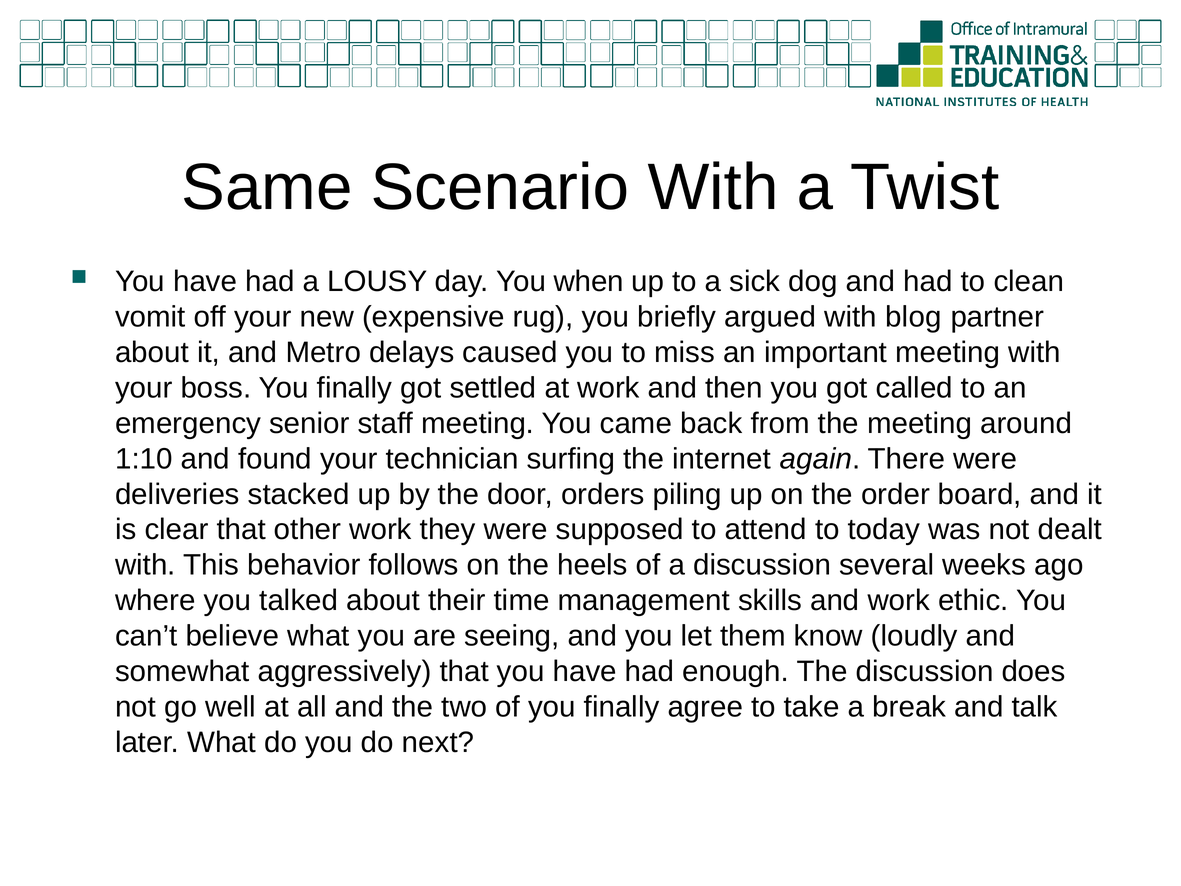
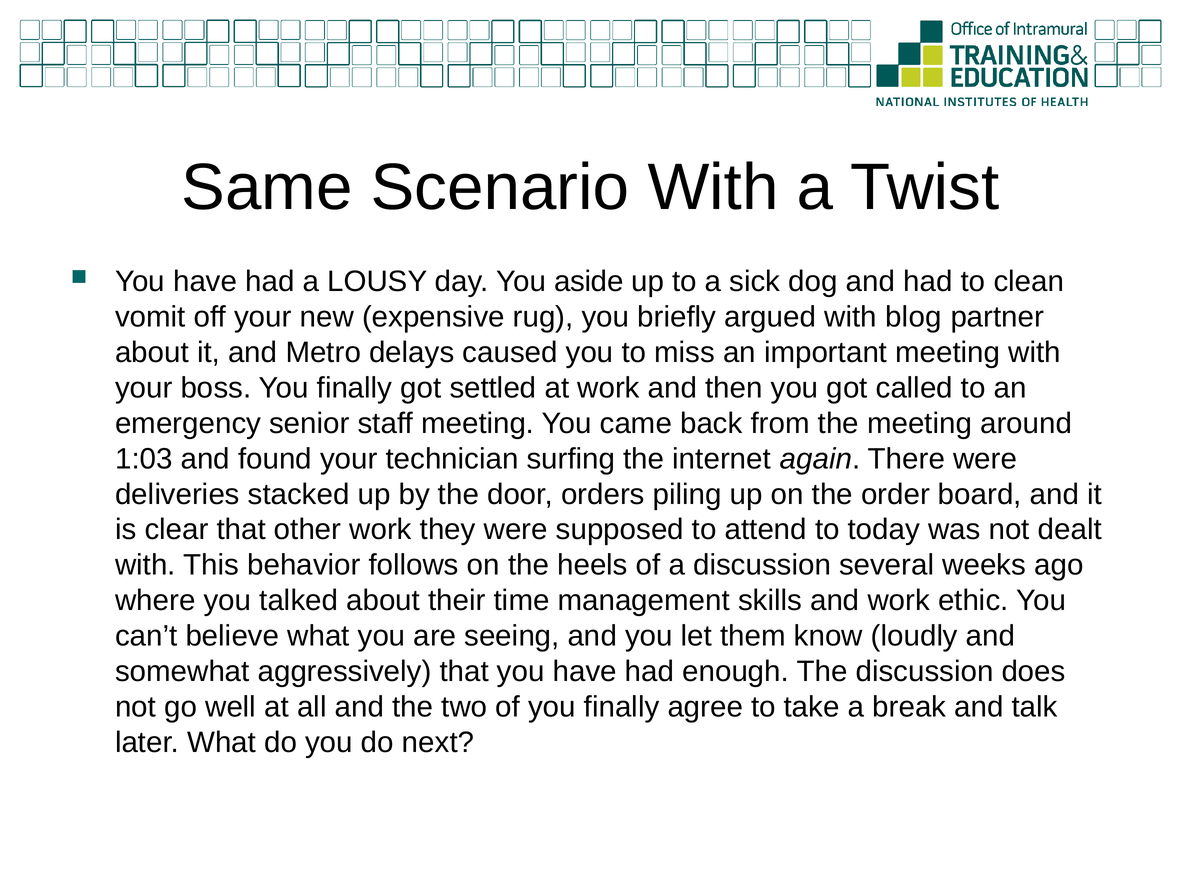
when: when -> aside
1:10: 1:10 -> 1:03
